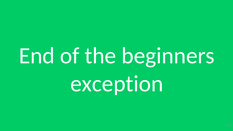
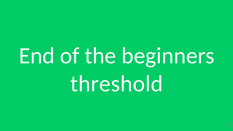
exception: exception -> threshold
